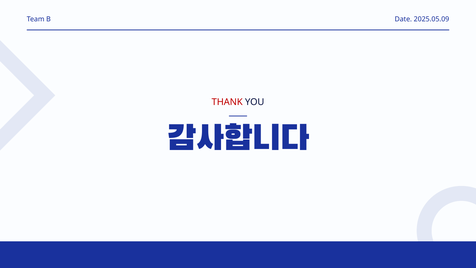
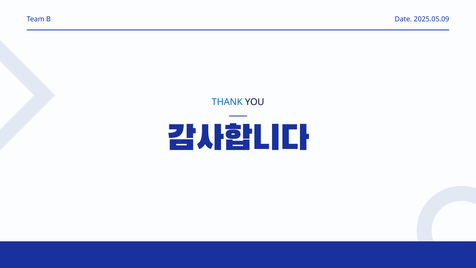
THANK colour: red -> blue
